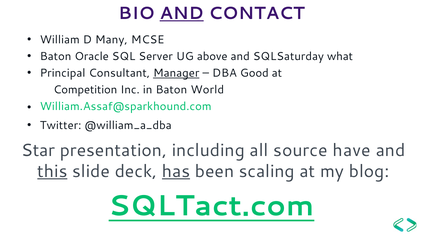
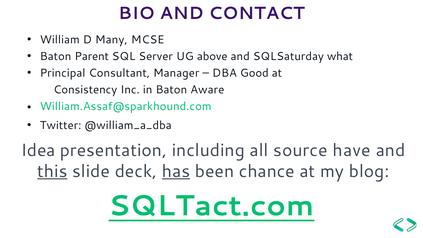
AND at (182, 13) underline: present -> none
Oracle: Oracle -> Parent
Manager underline: present -> none
Competition: Competition -> Consistency
World: World -> Aware
Star: Star -> Idea
scaling: scaling -> chance
